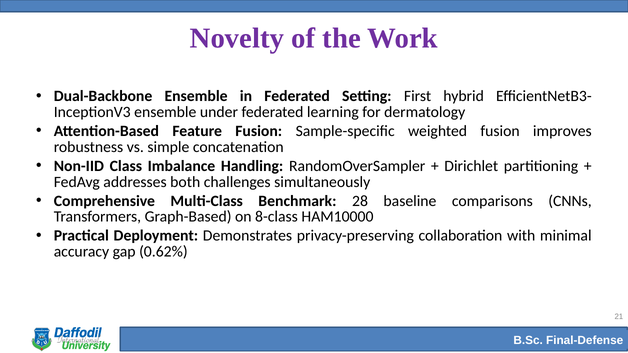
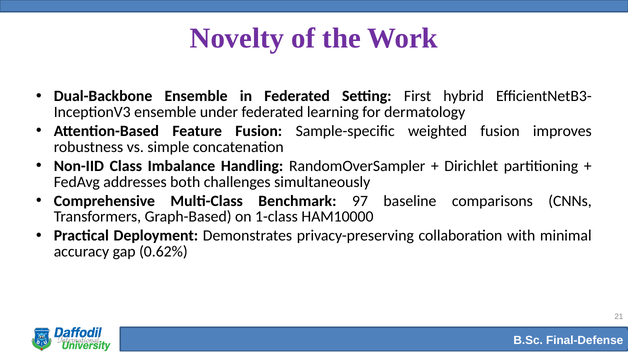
28: 28 -> 97
8-class: 8-class -> 1-class
